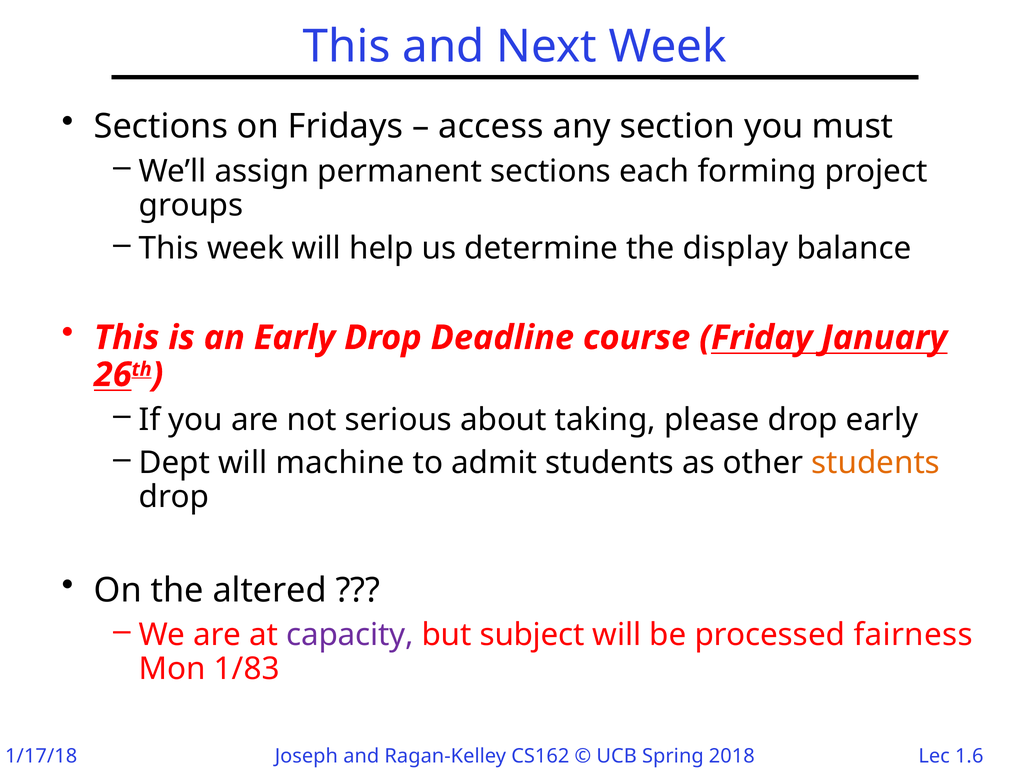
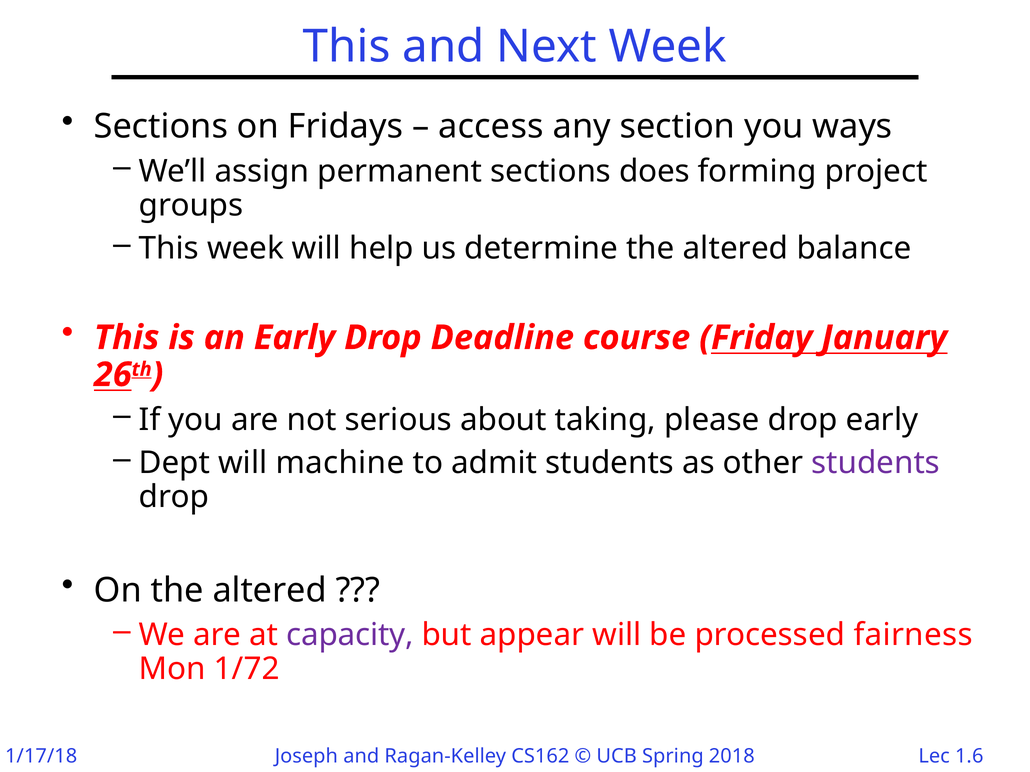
must: must -> ways
each: each -> does
determine the display: display -> altered
students at (876, 463) colour: orange -> purple
subject: subject -> appear
1/83: 1/83 -> 1/72
